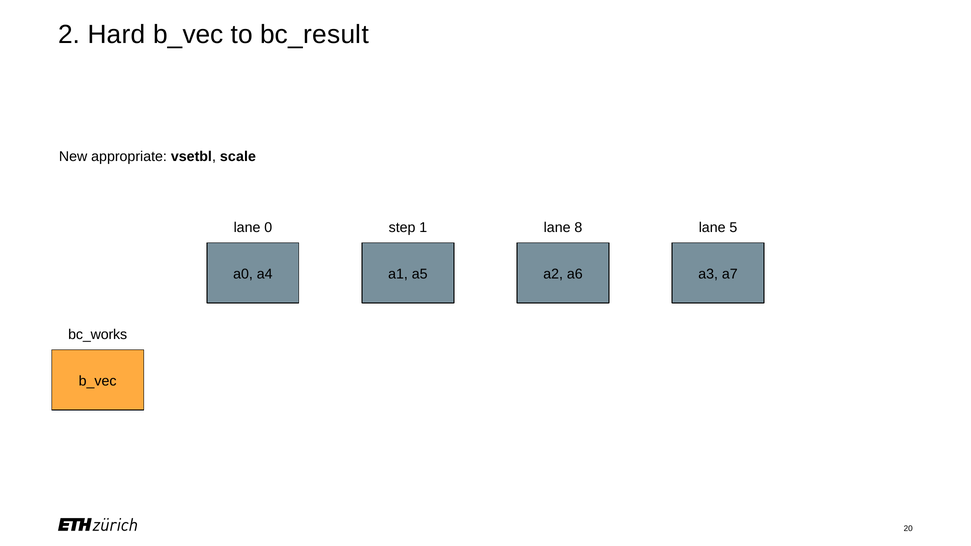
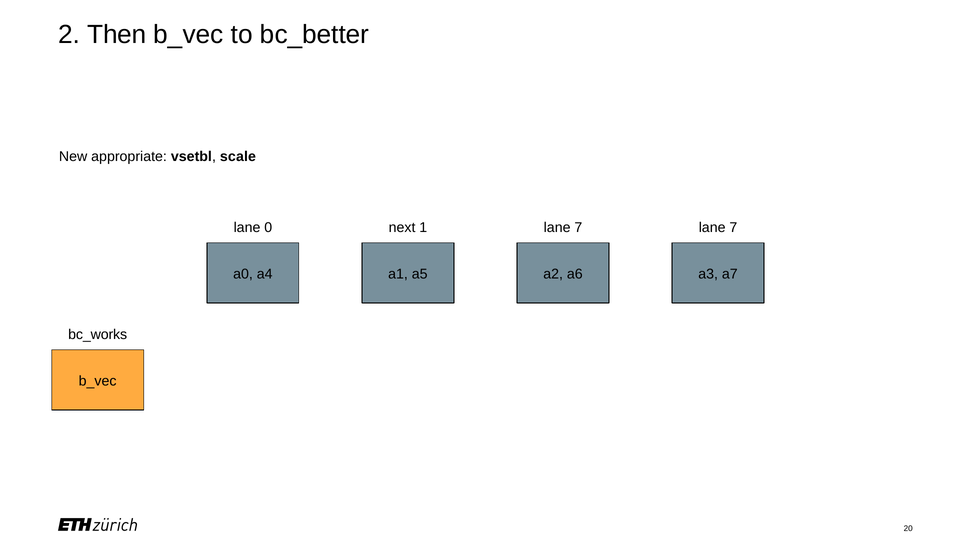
Hard: Hard -> Then
bc_result: bc_result -> bc_better
step: step -> next
1 lane 8: 8 -> 7
5 at (733, 228): 5 -> 7
